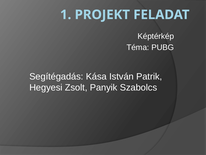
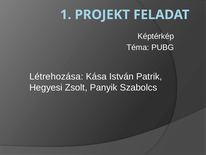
Segítégadás: Segítégadás -> Létrehozása
